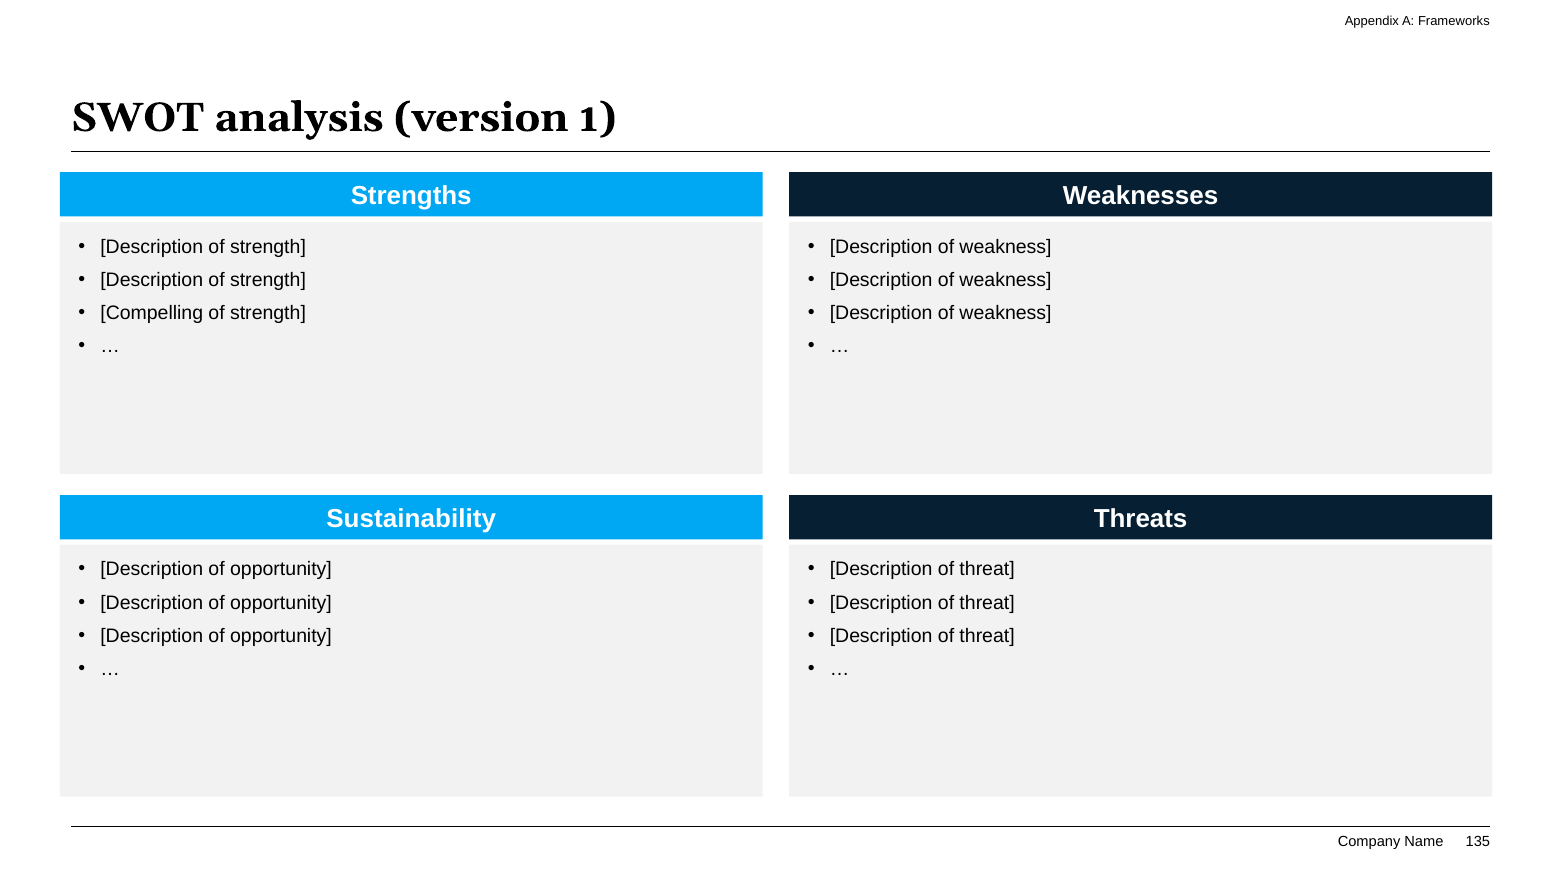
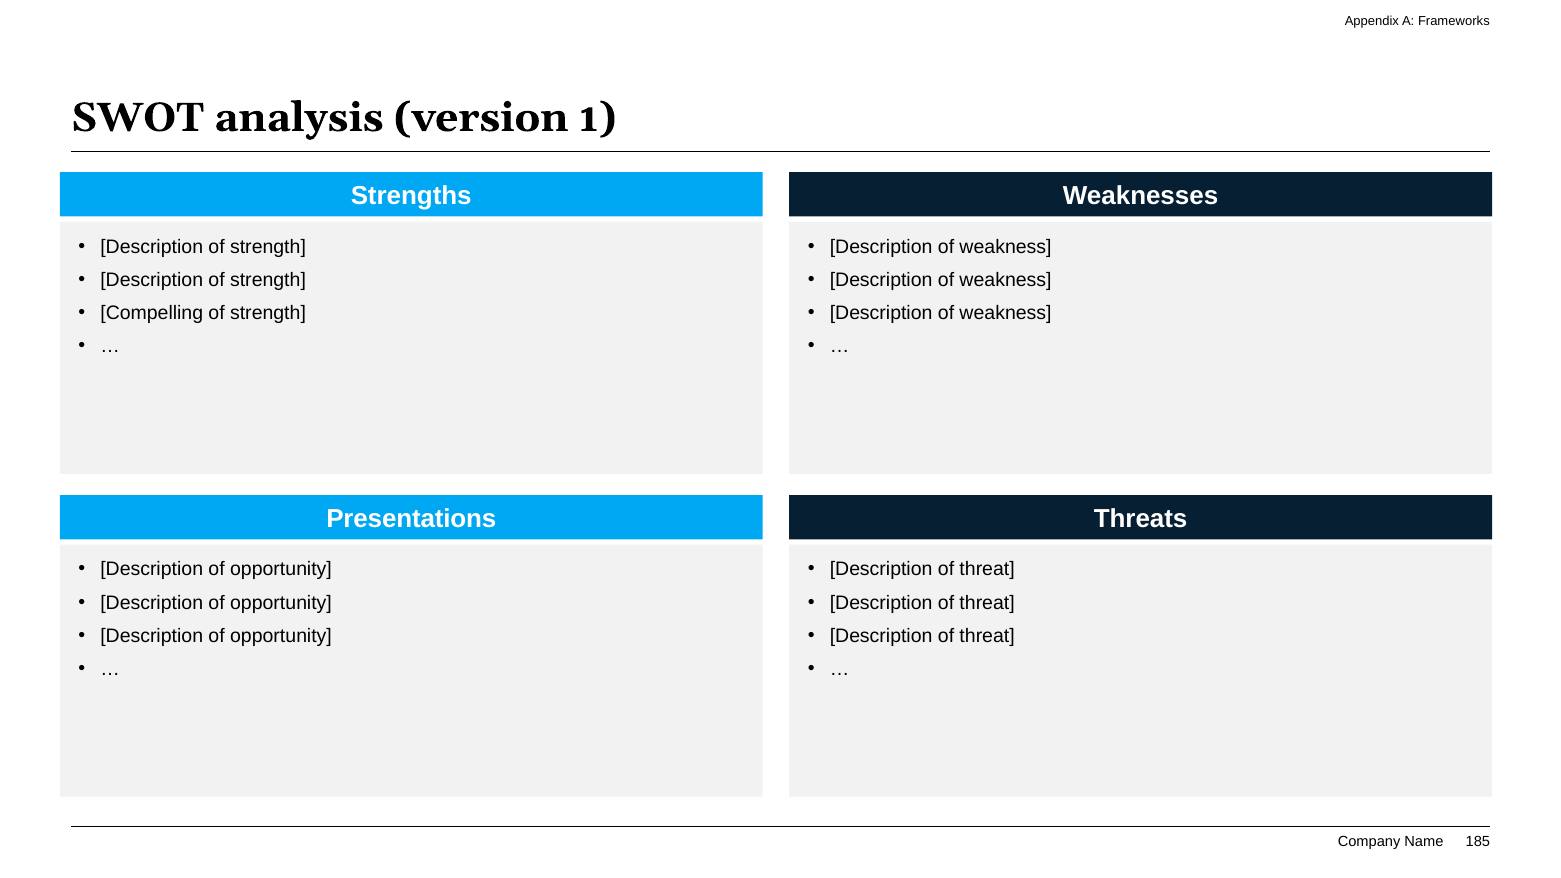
Sustainability: Sustainability -> Presentations
135: 135 -> 185
